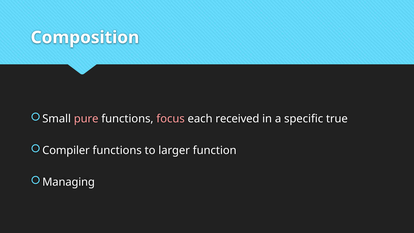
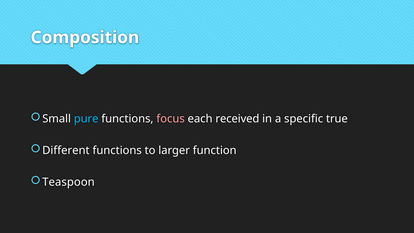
pure colour: pink -> light blue
Compiler: Compiler -> Different
Managing: Managing -> Teaspoon
